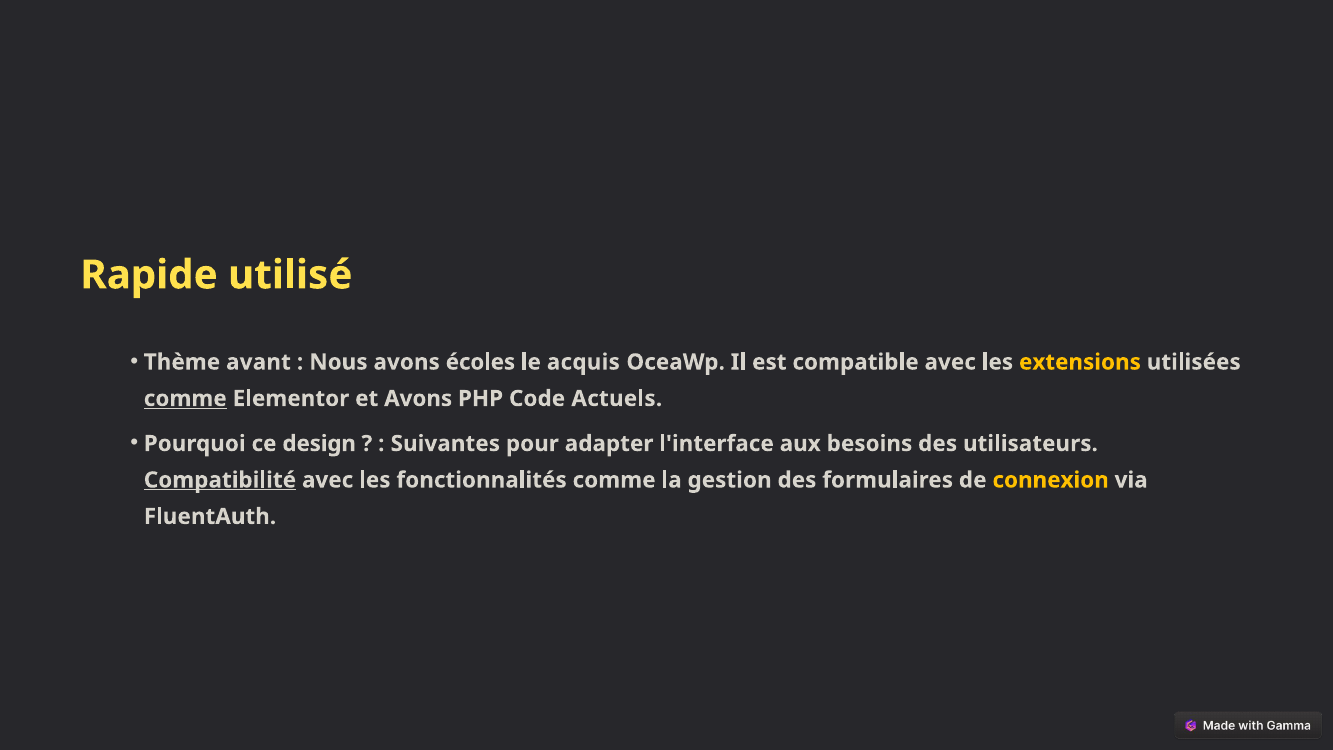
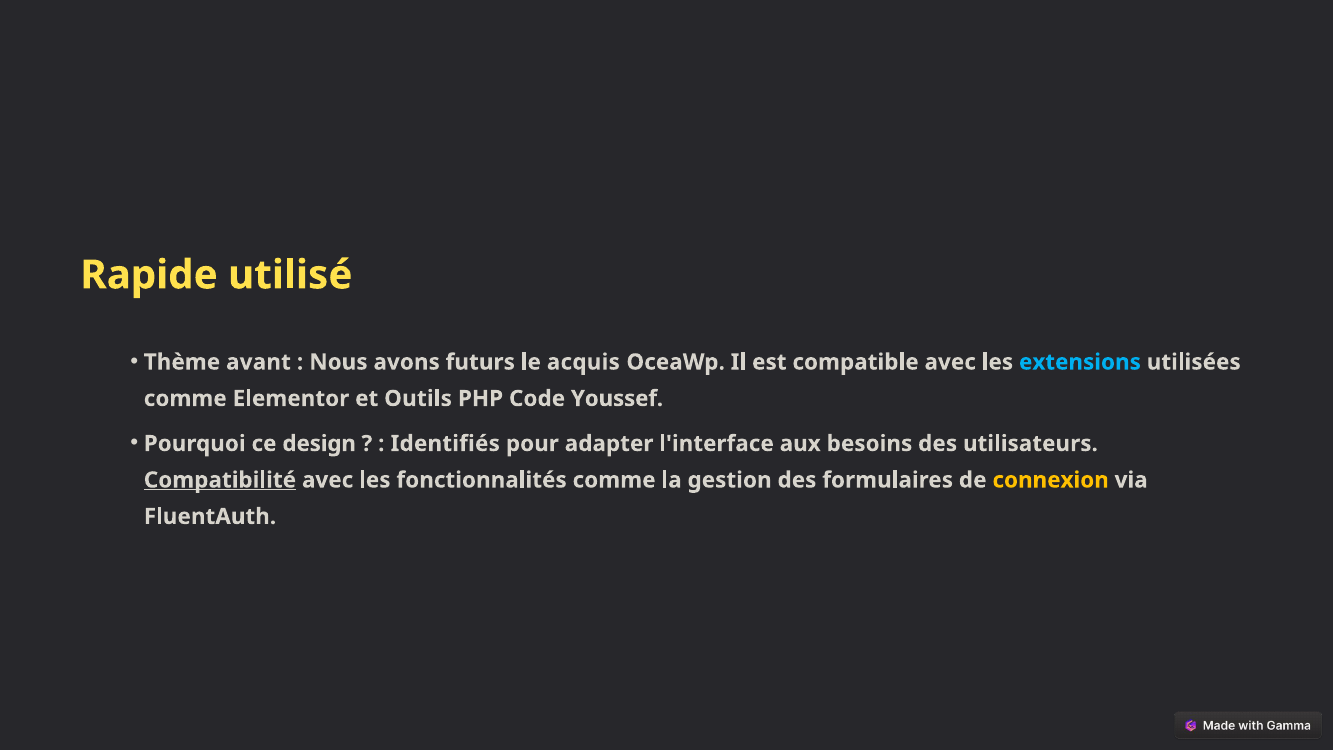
écoles: écoles -> futurs
extensions colour: yellow -> light blue
comme at (185, 398) underline: present -> none
et Avons: Avons -> Outils
Actuels: Actuels -> Youssef
Suivantes: Suivantes -> Identifiés
